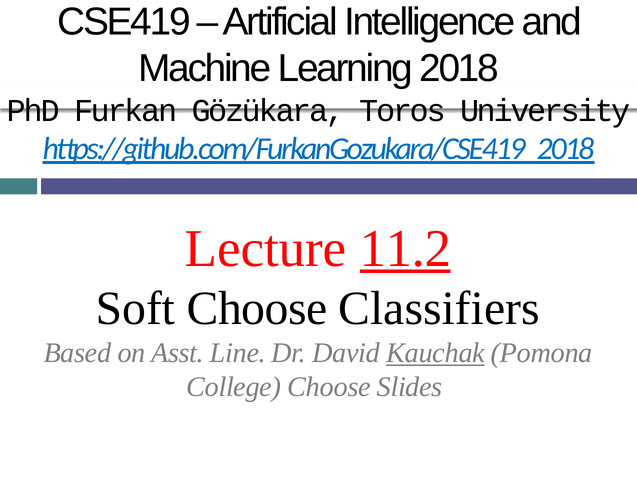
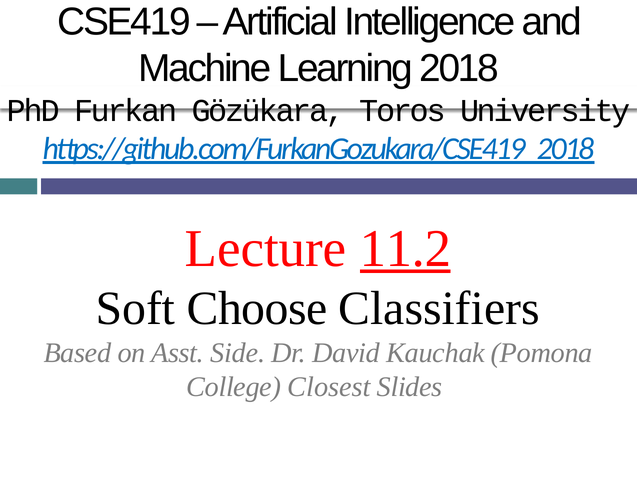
Line: Line -> Side
Kauchak underline: present -> none
College Choose: Choose -> Closest
